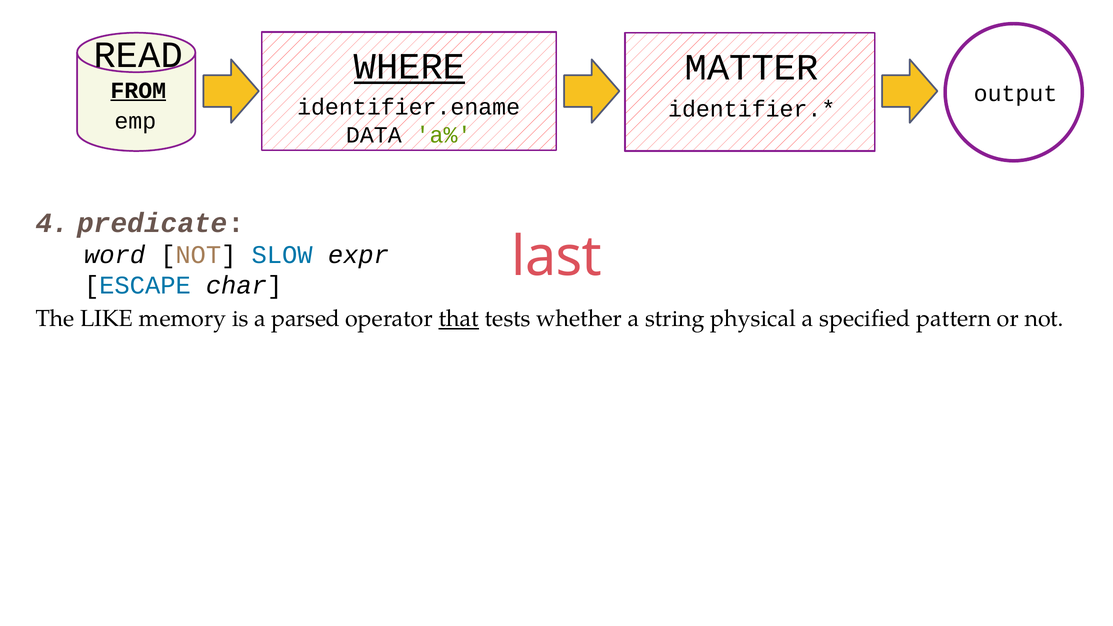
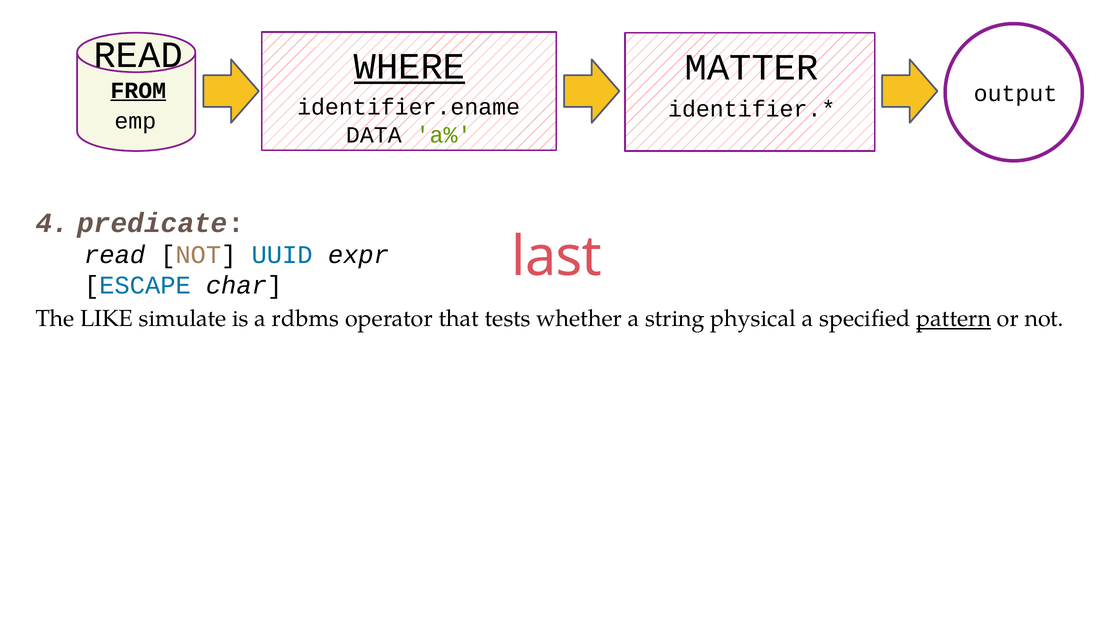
word at (115, 255): word -> read
SLOW: SLOW -> UUID
memory: memory -> simulate
parsed: parsed -> rdbms
that underline: present -> none
pattern underline: none -> present
